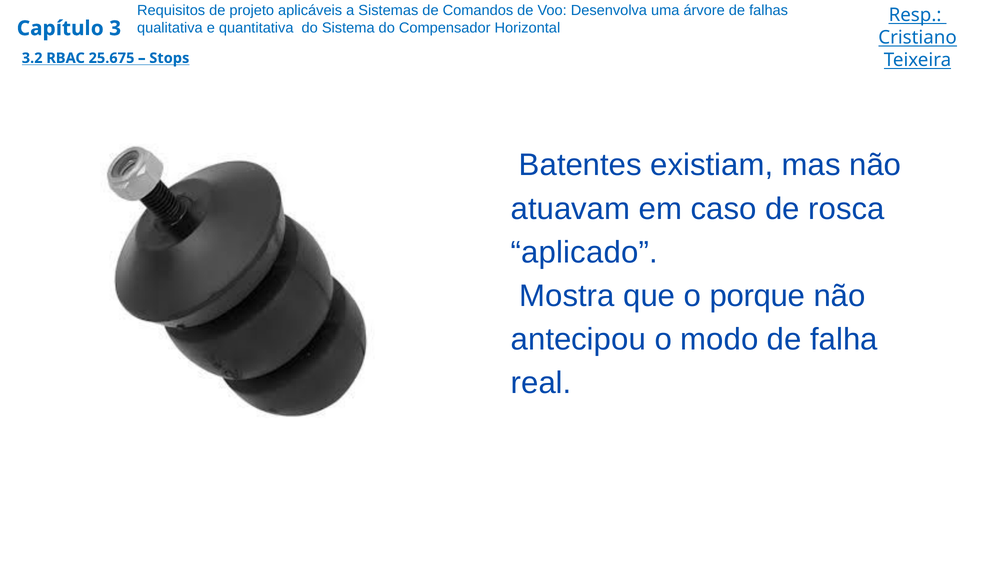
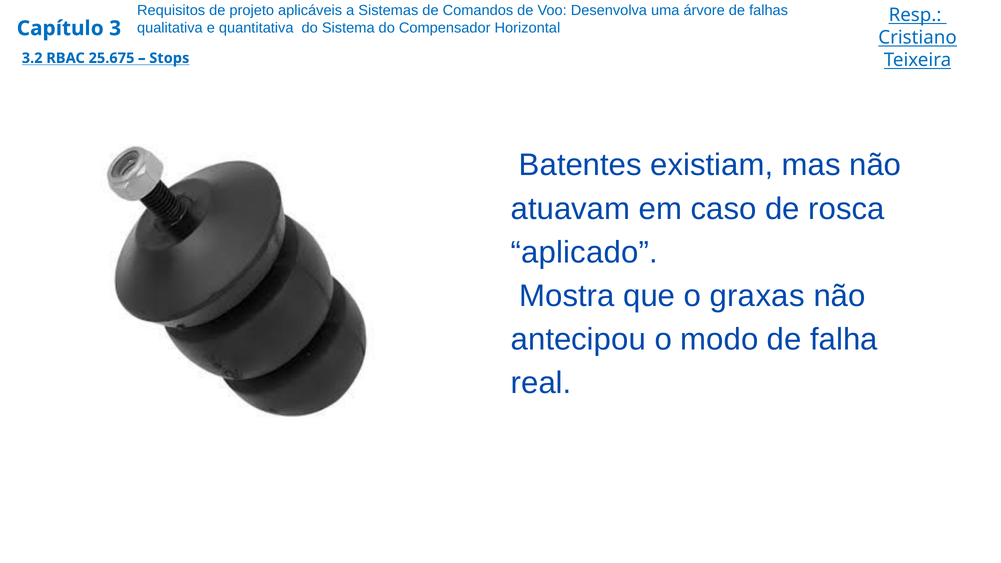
porque: porque -> graxas
